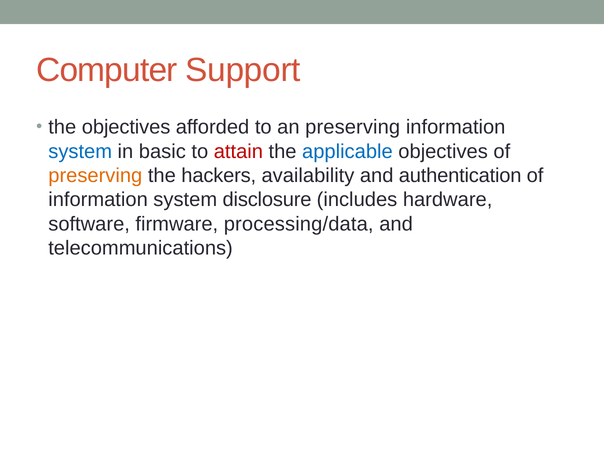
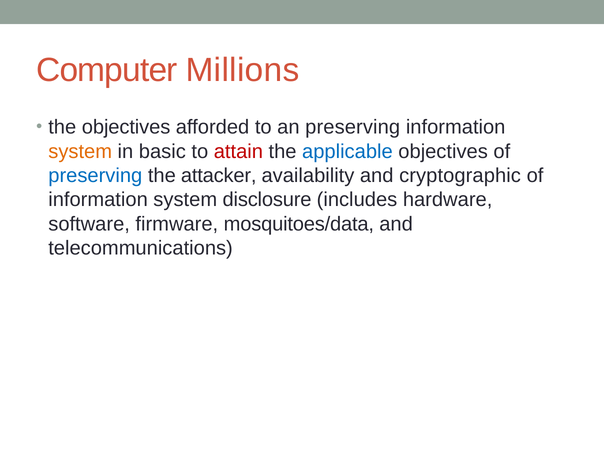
Support: Support -> Millions
system at (80, 151) colour: blue -> orange
preserving at (95, 176) colour: orange -> blue
hackers: hackers -> attacker
authentication: authentication -> cryptographic
processing/data: processing/data -> mosquitoes/data
